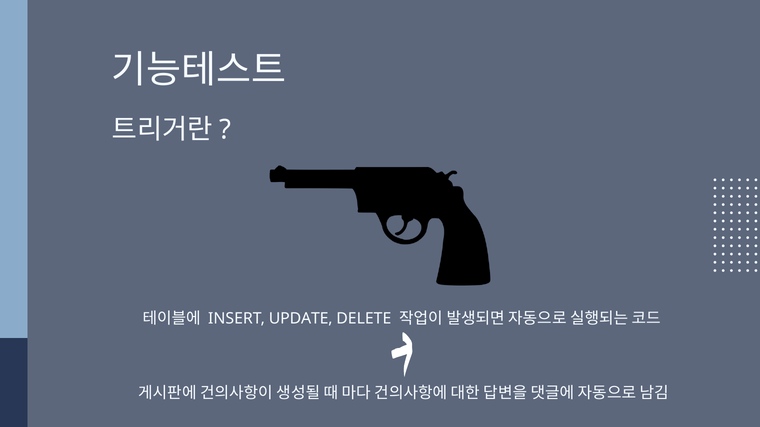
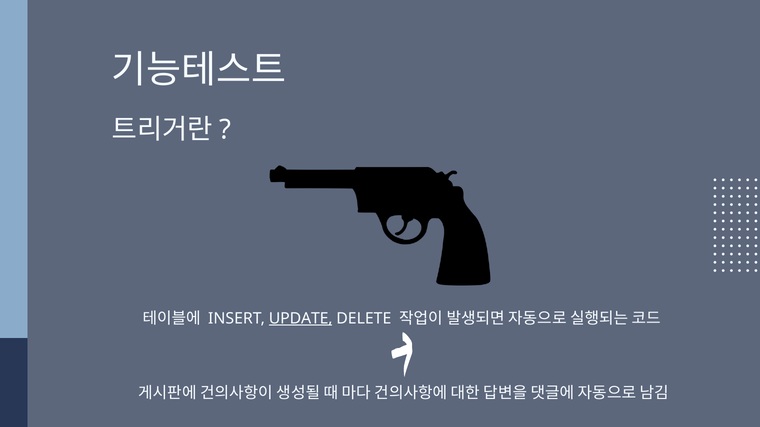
UPDATE underline: none -> present
